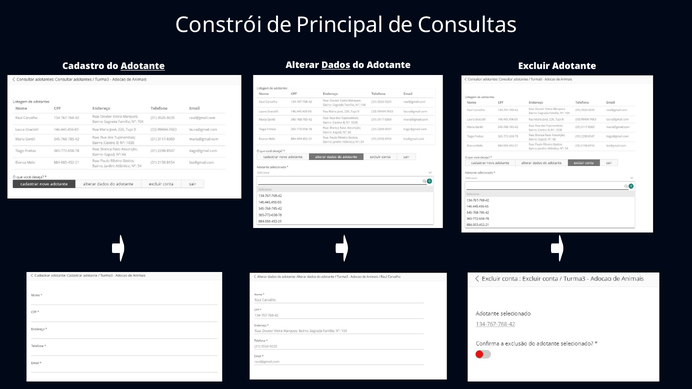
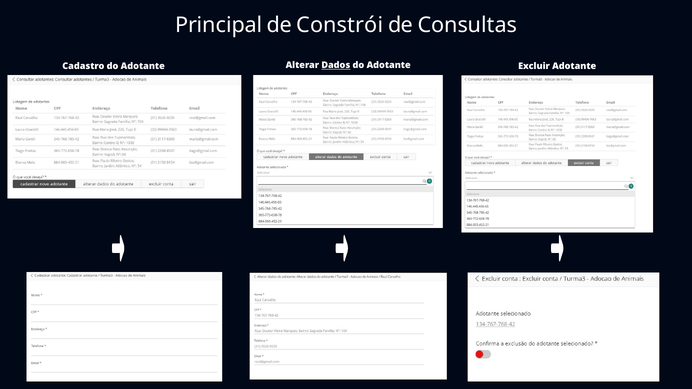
Constrói: Constrói -> Principal
Principal: Principal -> Constrói
Adotante at (143, 66) underline: present -> none
